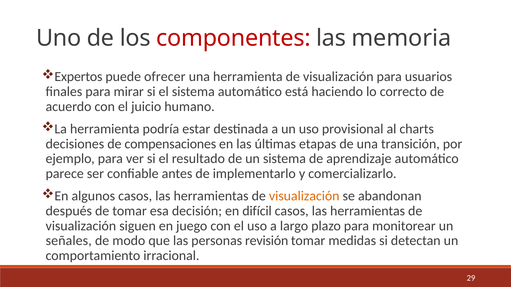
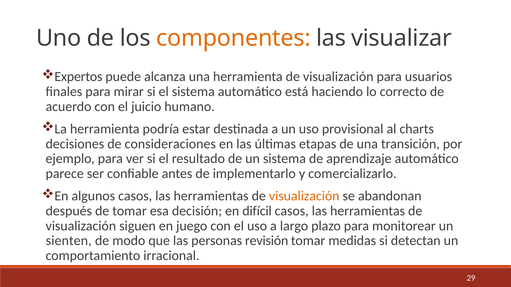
componentes colour: red -> orange
memoria: memoria -> visualizar
ofrecer: ofrecer -> alcanza
compensaciones: compensaciones -> consideraciones
señales: señales -> sienten
